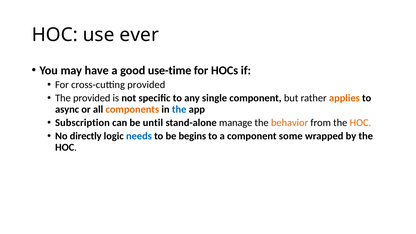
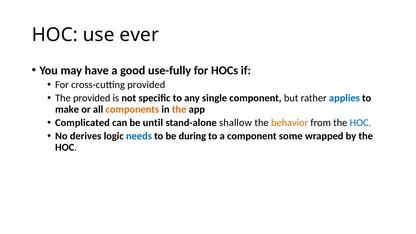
use-time: use-time -> use-fully
applies colour: orange -> blue
async: async -> make
the at (179, 109) colour: blue -> orange
Subscription: Subscription -> Complicated
manage: manage -> shallow
HOC at (360, 123) colour: orange -> blue
directly: directly -> derives
begins: begins -> during
